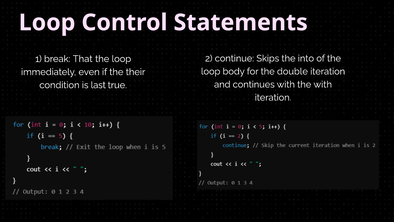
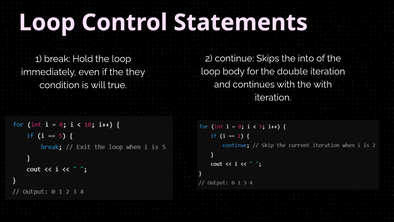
That: That -> Hold
their: their -> they
last: last -> will
